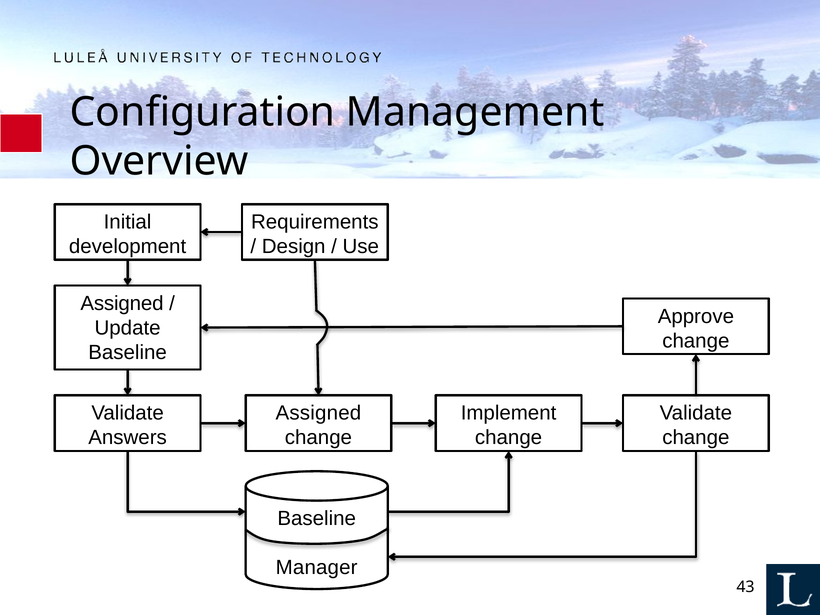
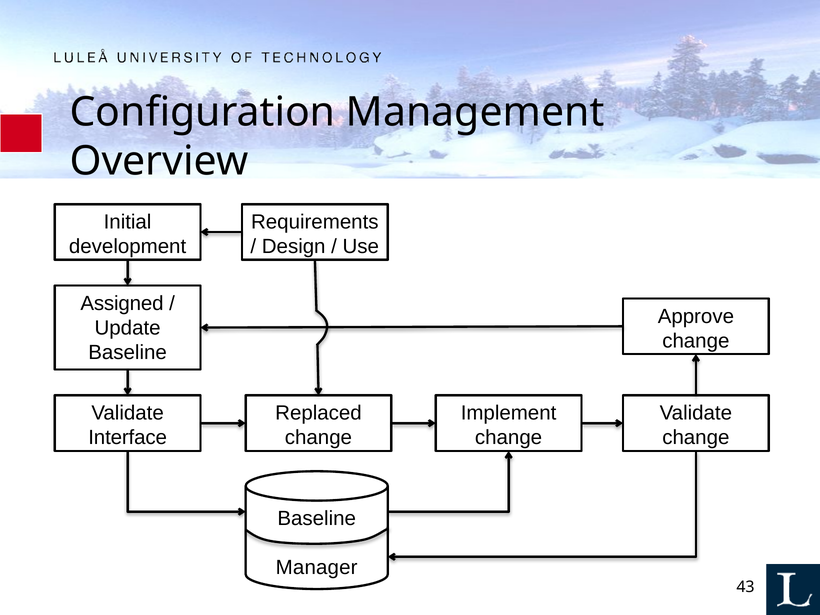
Assigned at (318, 413): Assigned -> Replaced
Answers: Answers -> Interface
